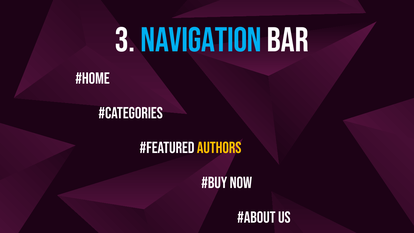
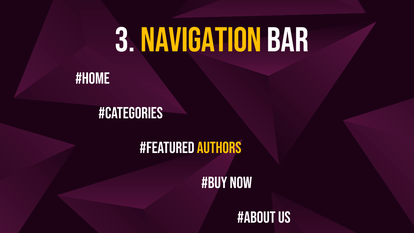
Navigation colour: light blue -> yellow
